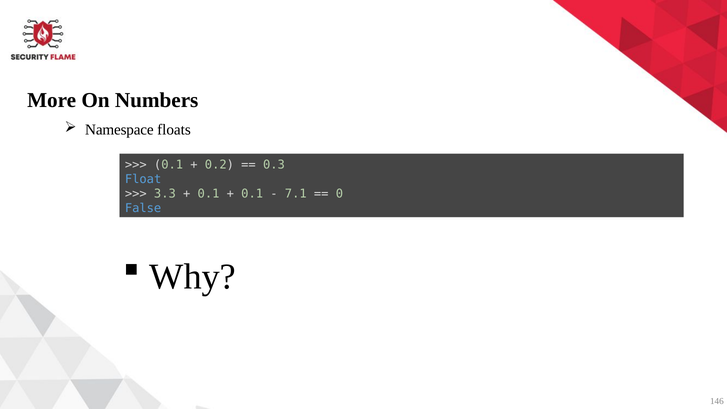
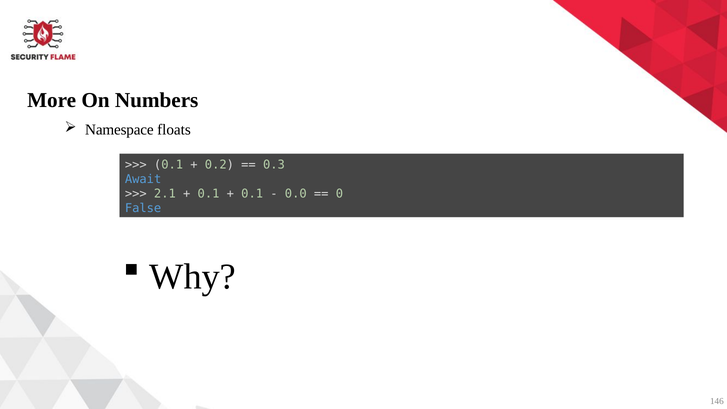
Float: Float -> Await
3.3: 3.3 -> 2.1
7.1: 7.1 -> 0.0
